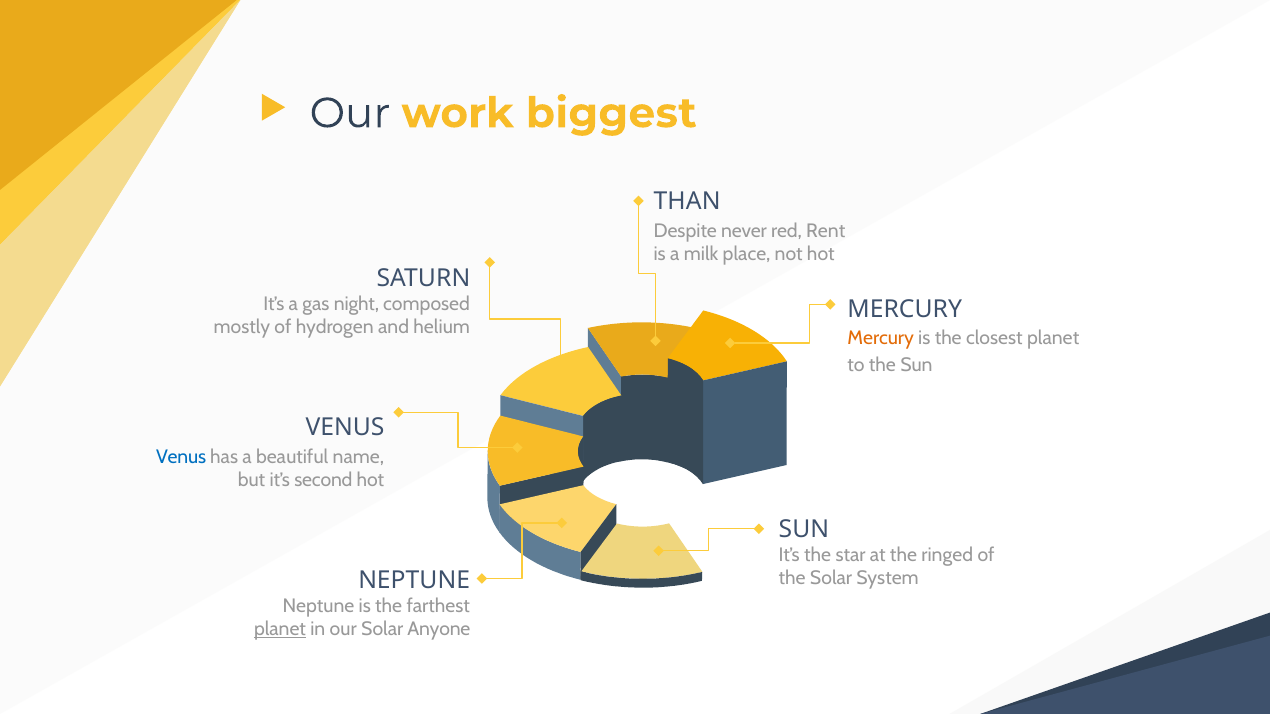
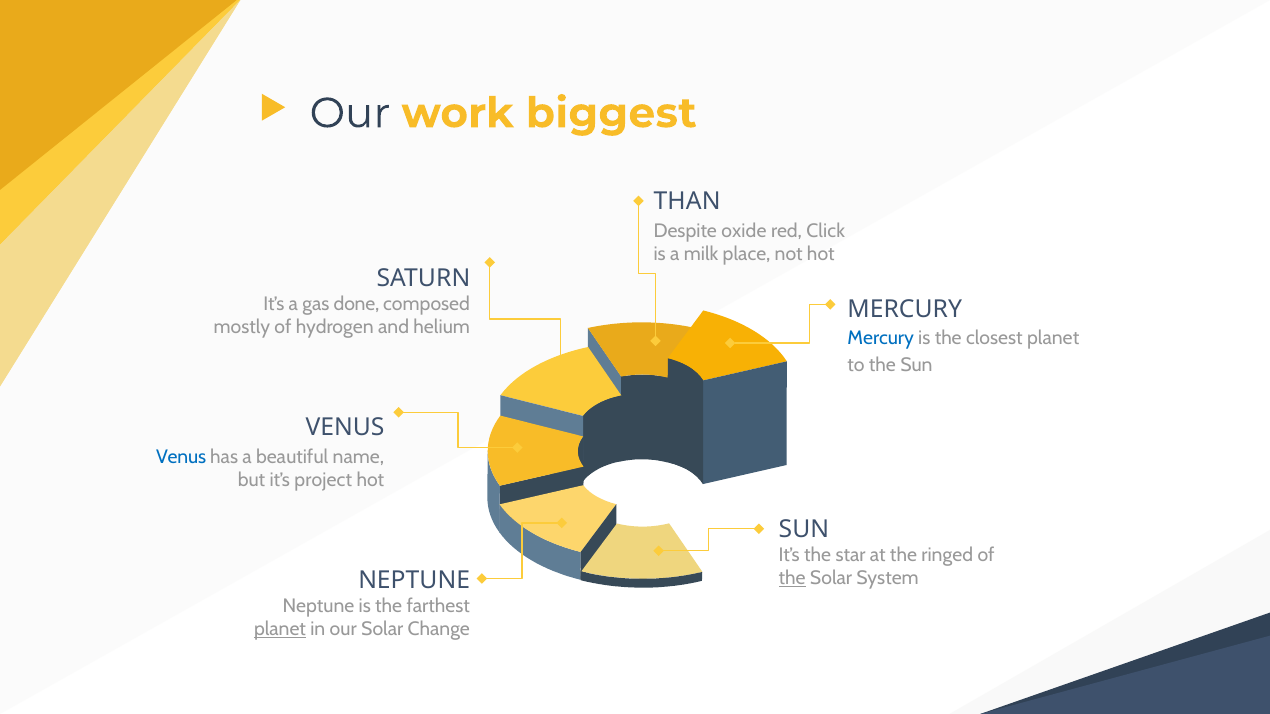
never: never -> oxide
Rent: Rent -> Click
night: night -> done
Mercury at (881, 339) colour: orange -> blue
second: second -> project
the at (792, 579) underline: none -> present
Anyone: Anyone -> Change
